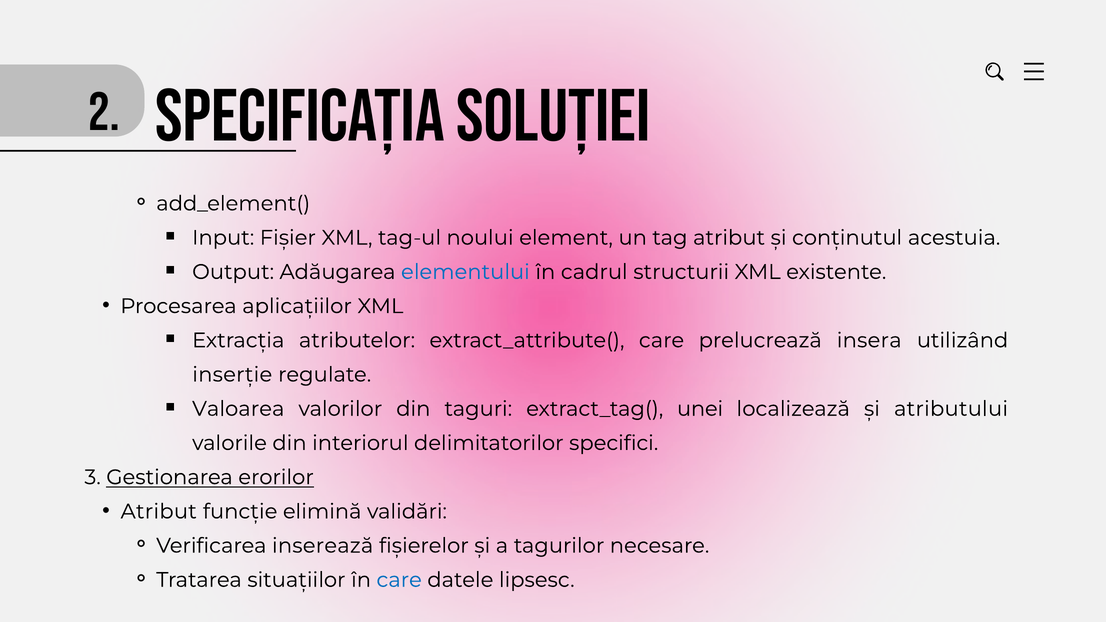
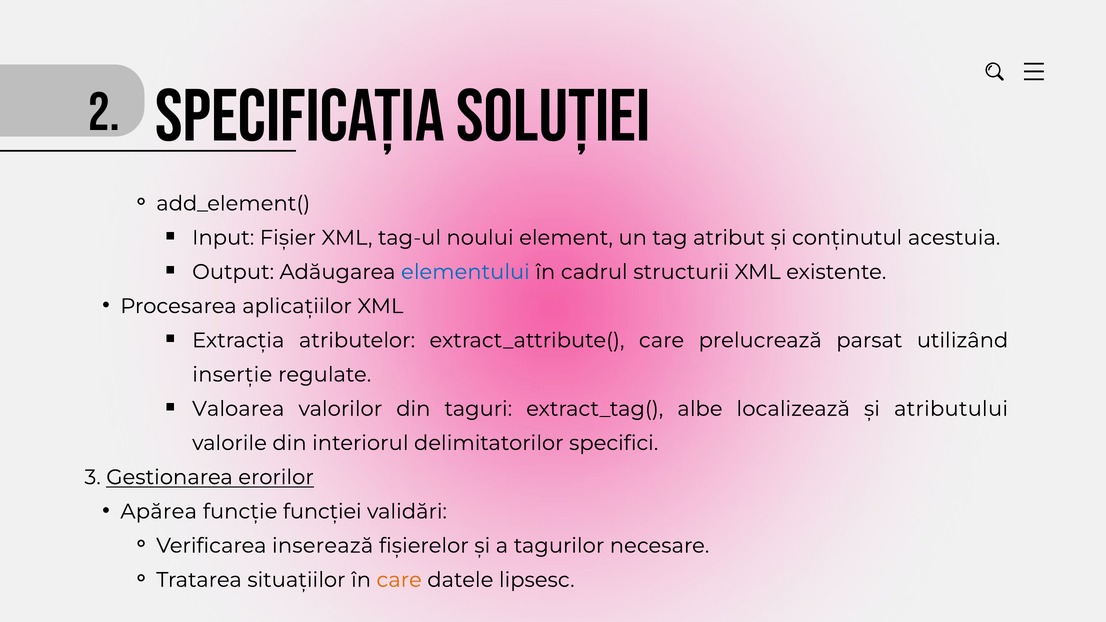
insera: insera -> parsat
unei: unei -> albe
Atribut at (159, 512): Atribut -> Apărea
elimină: elimină -> funcției
care at (399, 580) colour: blue -> orange
